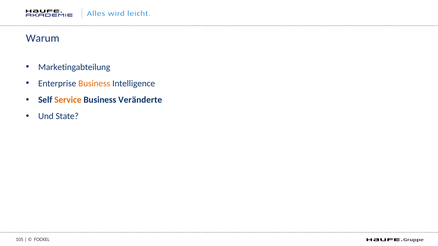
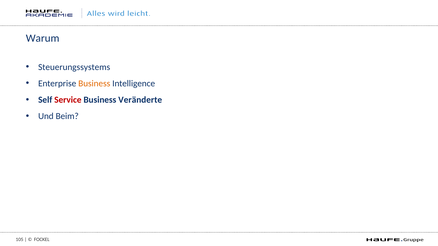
Marketingabteilung: Marketingabteilung -> Steuerungssystems
Service colour: orange -> red
State: State -> Beim
